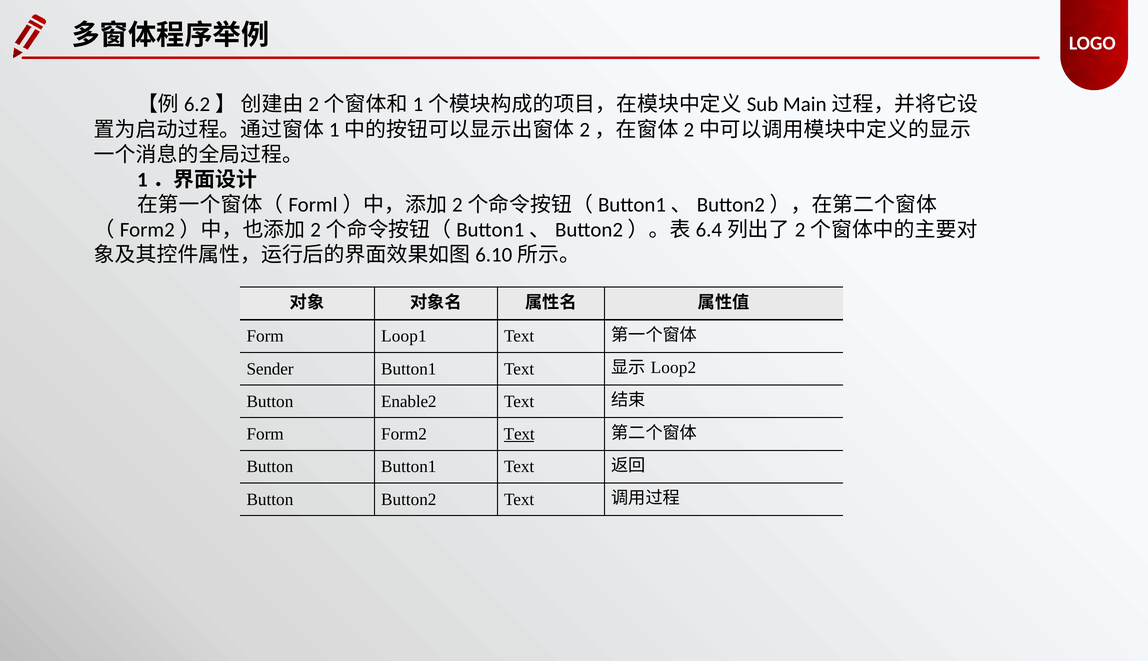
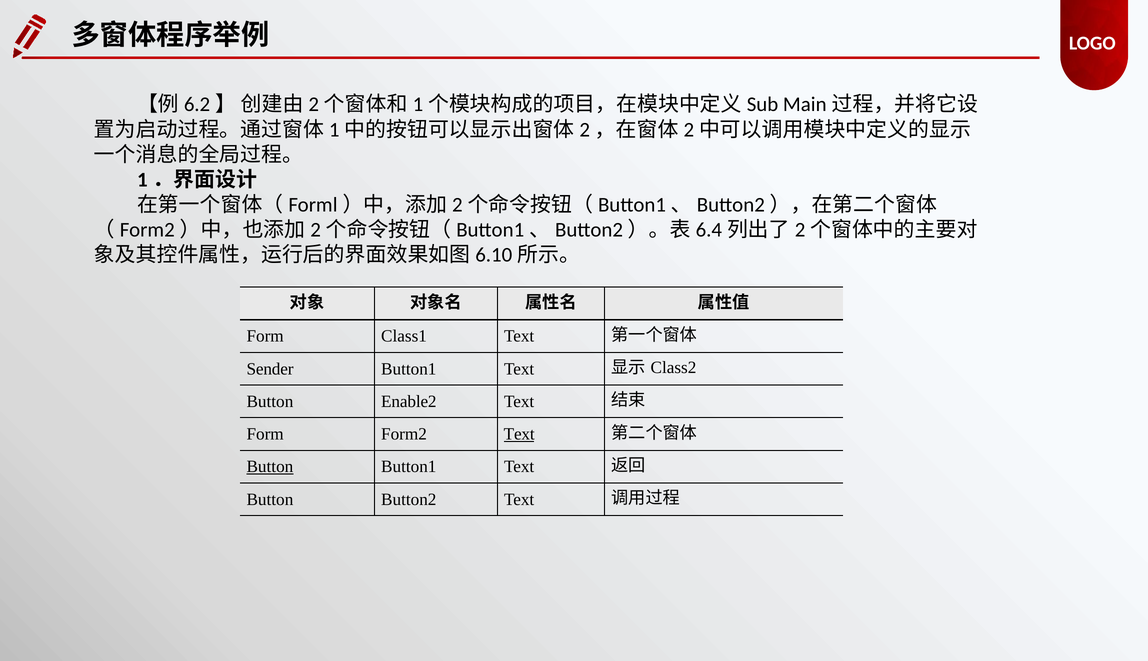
Loop1: Loop1 -> Class1
Loop2: Loop2 -> Class2
Button at (270, 467) underline: none -> present
